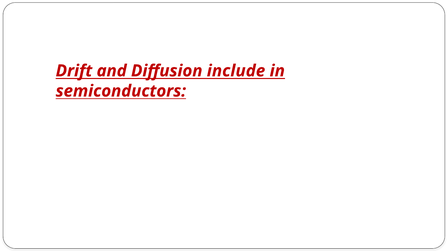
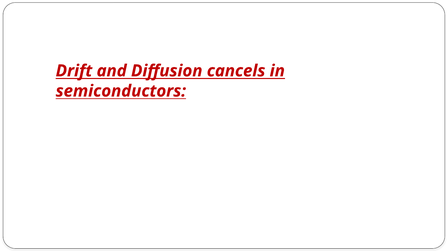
include: include -> cancels
